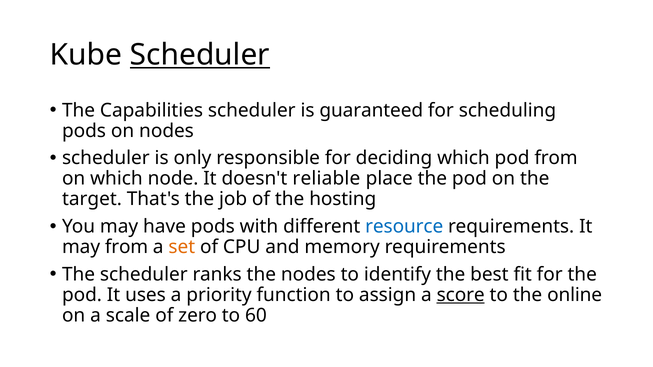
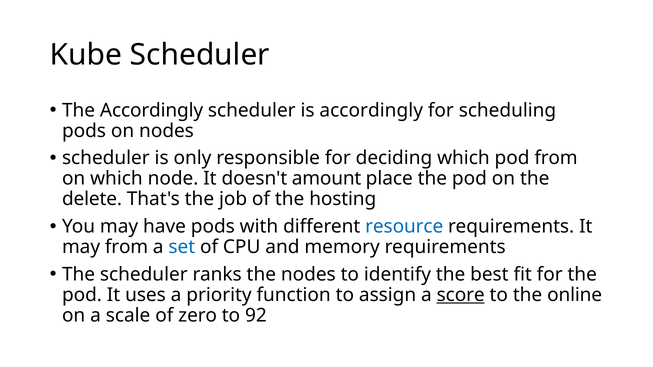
Scheduler at (200, 55) underline: present -> none
The Capabilities: Capabilities -> Accordingly
is guaranteed: guaranteed -> accordingly
reliable: reliable -> amount
target: target -> delete
set colour: orange -> blue
60: 60 -> 92
